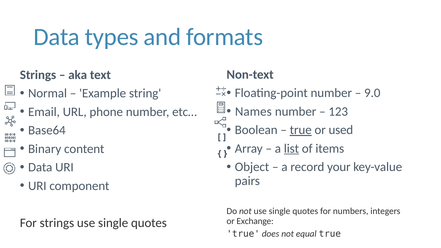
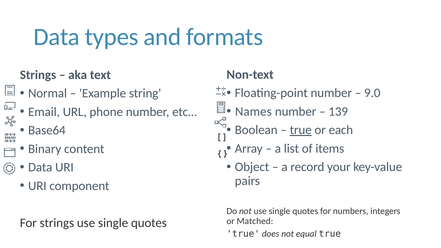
123: 123 -> 139
used: used -> each
list underline: present -> none
Exchange: Exchange -> Matched
